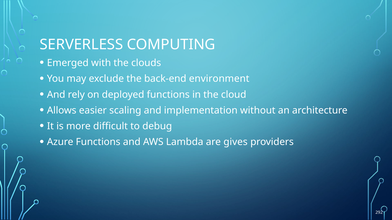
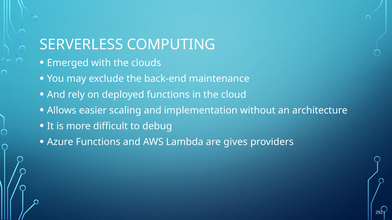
environment: environment -> maintenance
